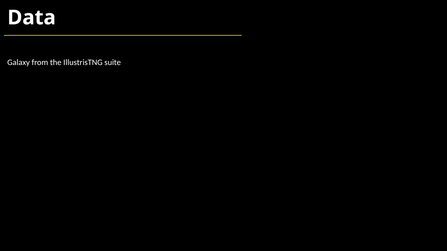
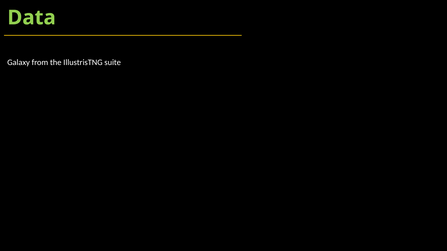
Data colour: white -> light green
